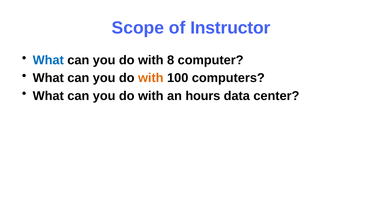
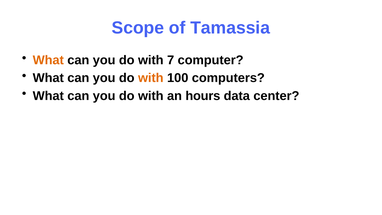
Instructor: Instructor -> Tamassia
What at (48, 60) colour: blue -> orange
8: 8 -> 7
